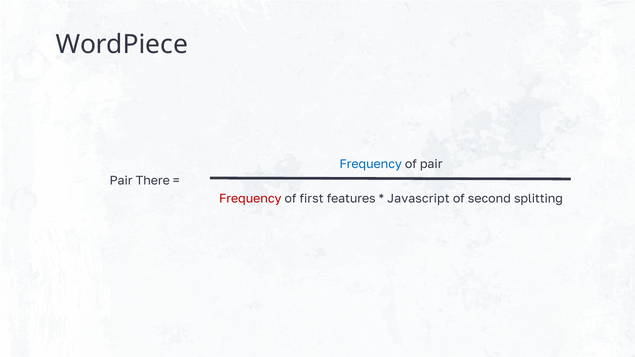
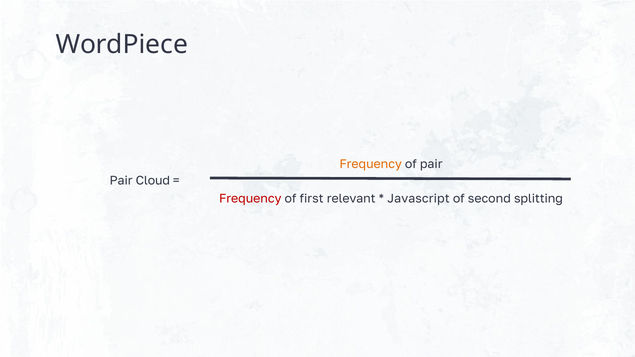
Frequency at (371, 164) colour: blue -> orange
There: There -> Cloud
features: features -> relevant
